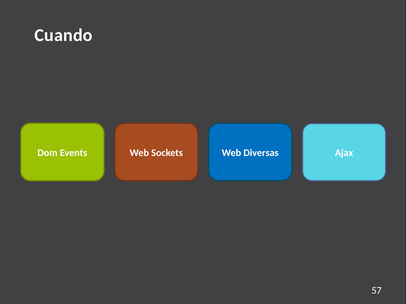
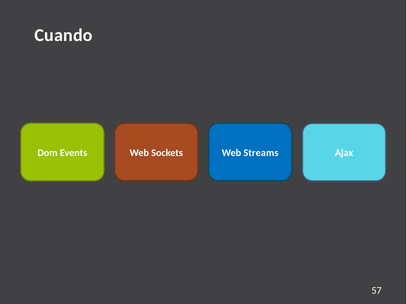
Diversas: Diversas -> Streams
